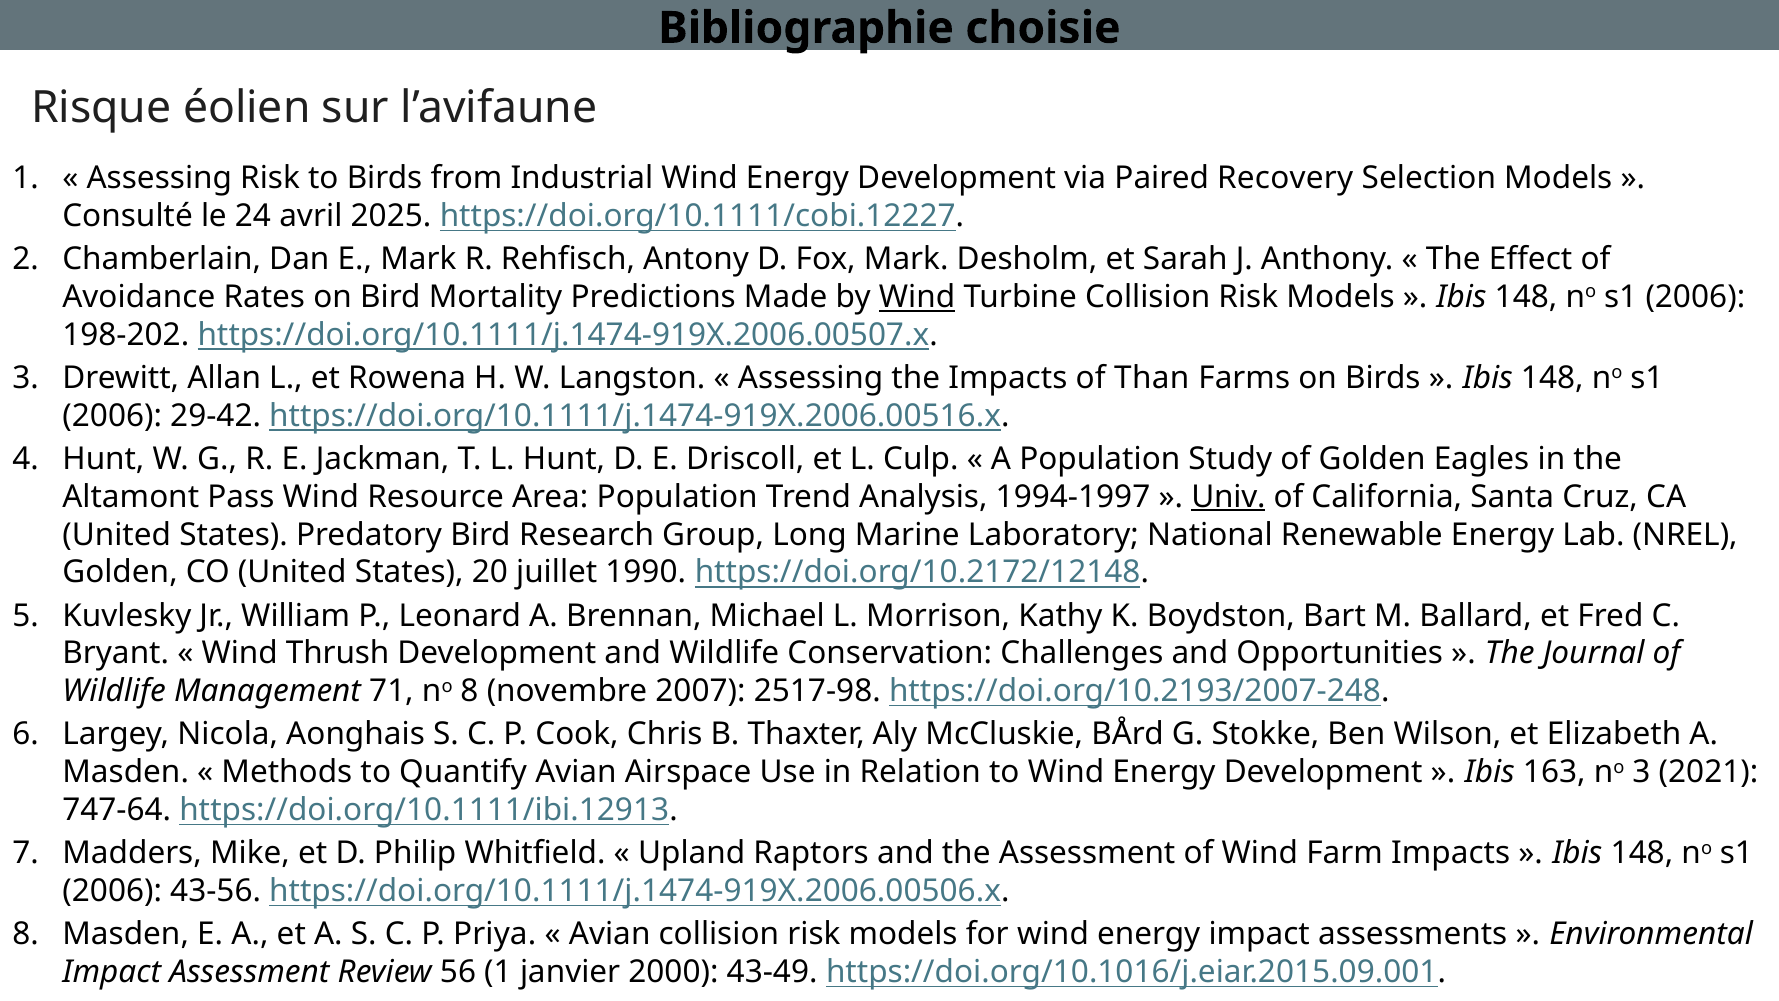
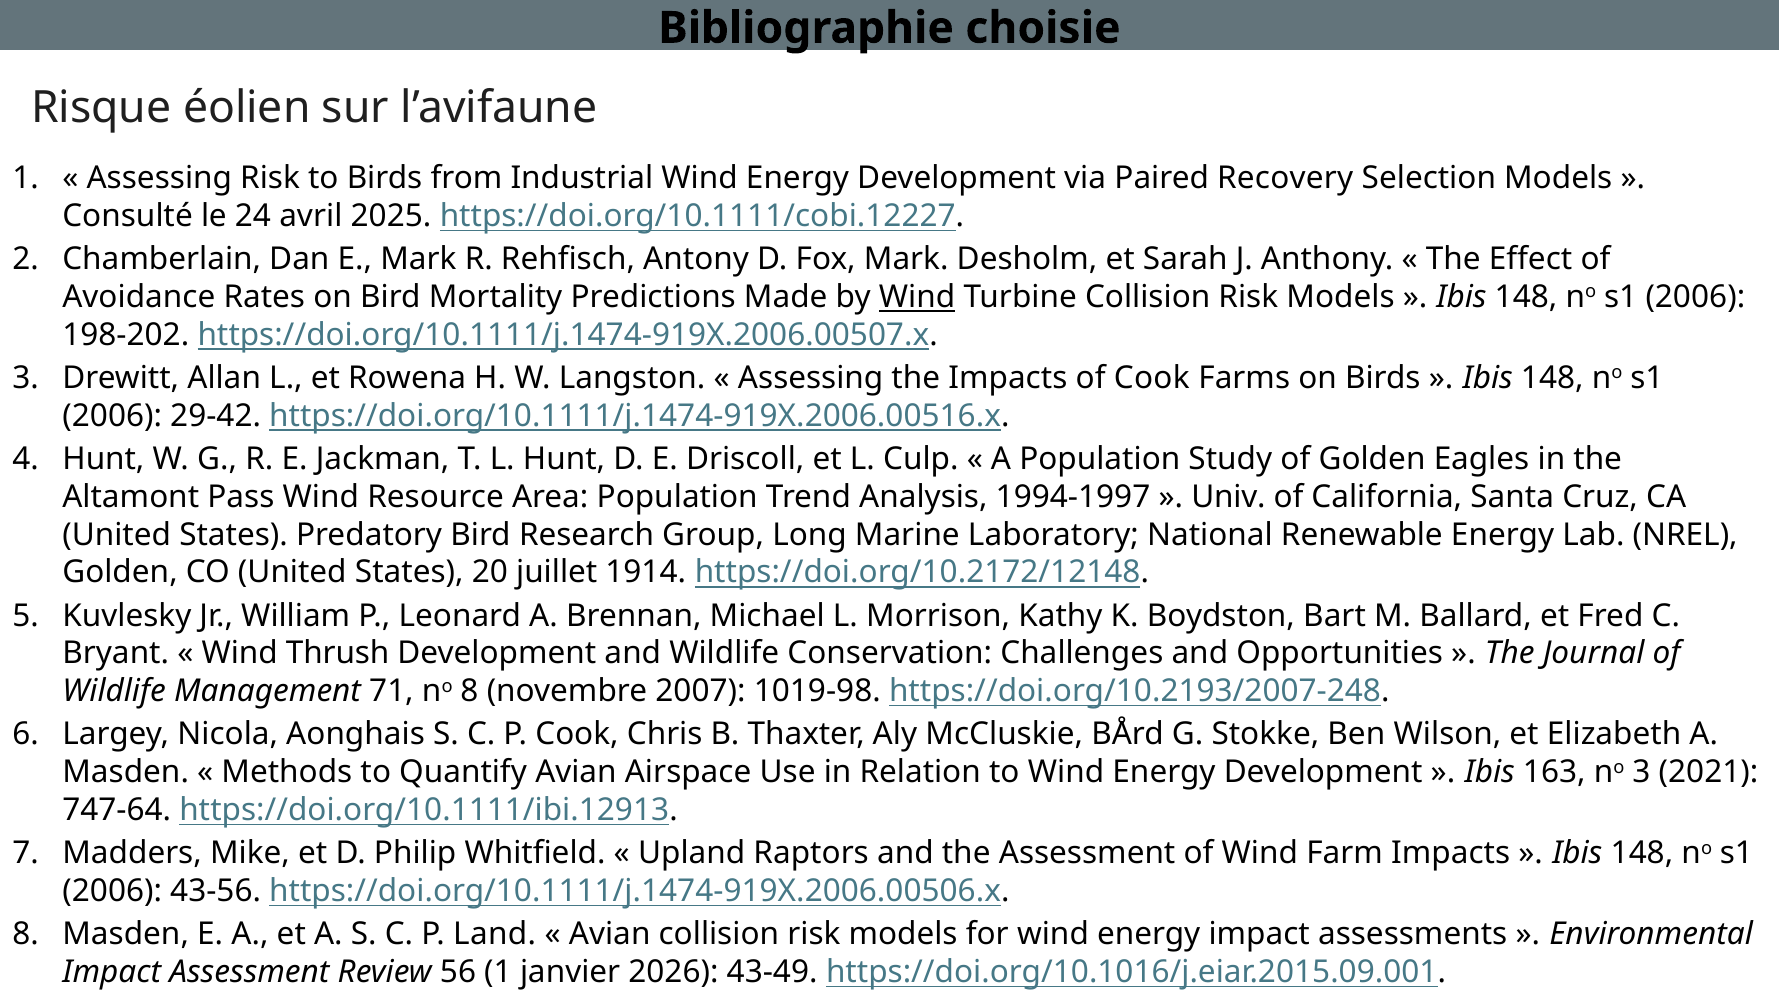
of Than: Than -> Cook
Univ underline: present -> none
1990: 1990 -> 1914
2517‑98: 2517‑98 -> 1019‑98
Priya: Priya -> Land
2000: 2000 -> 2026
